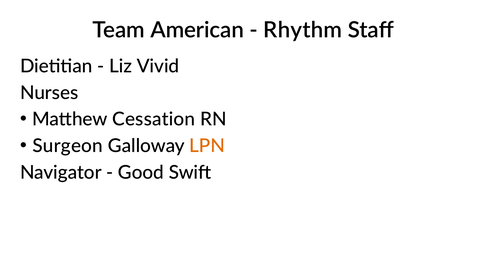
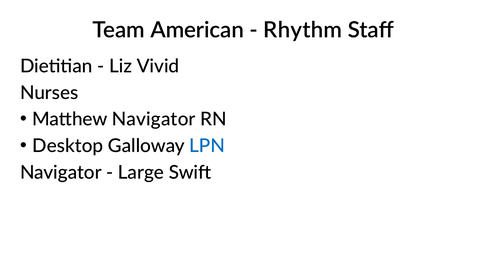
Matthew Cessation: Cessation -> Navigator
Surgeon: Surgeon -> Desktop
LPN colour: orange -> blue
Good: Good -> Large
